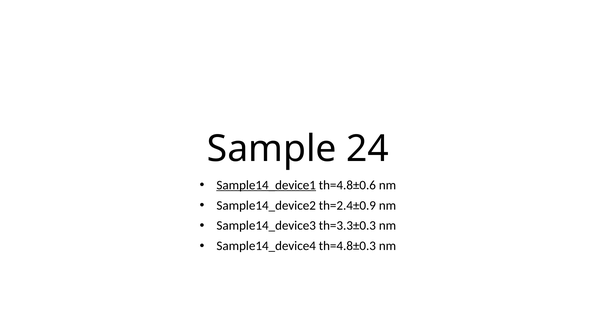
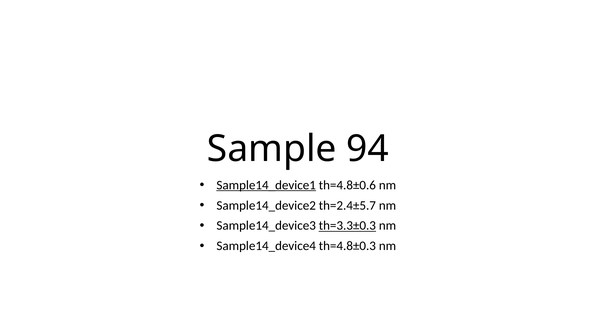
24: 24 -> 94
th=2.4±0.9: th=2.4±0.9 -> th=2.4±5.7
th=3.3±0.3 underline: none -> present
